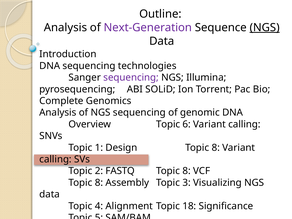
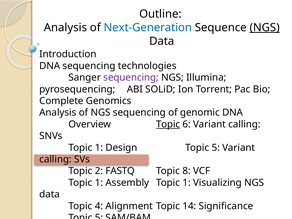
Next-Generation colour: purple -> blue
Topic at (168, 124) underline: none -> present
Design Topic 8: 8 -> 5
8 at (99, 183): 8 -> 1
Assembly Topic 3: 3 -> 1
18: 18 -> 14
